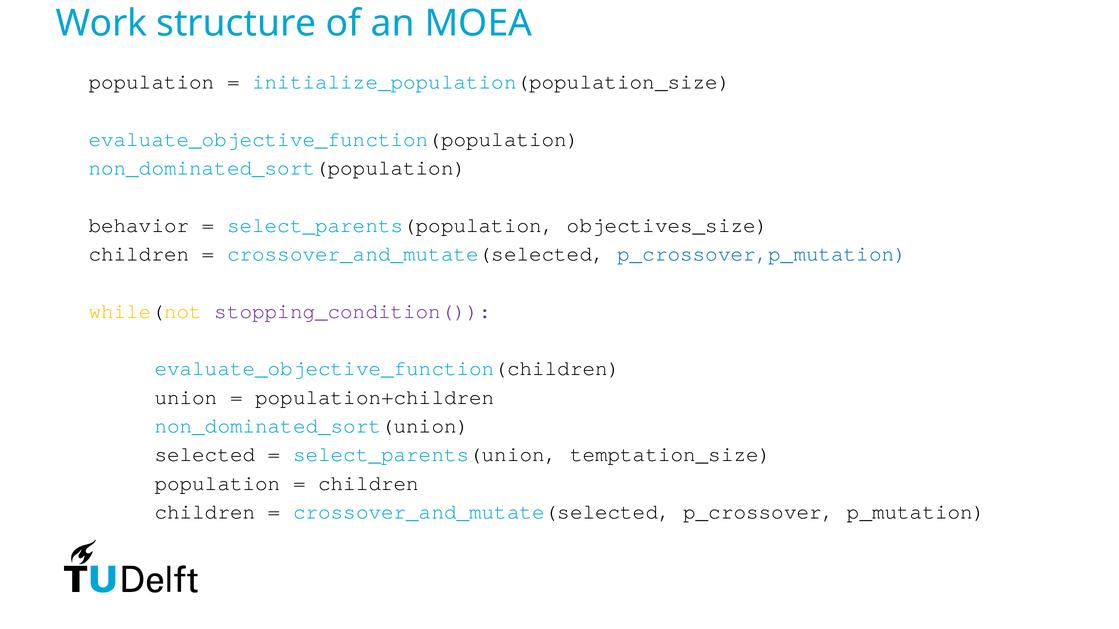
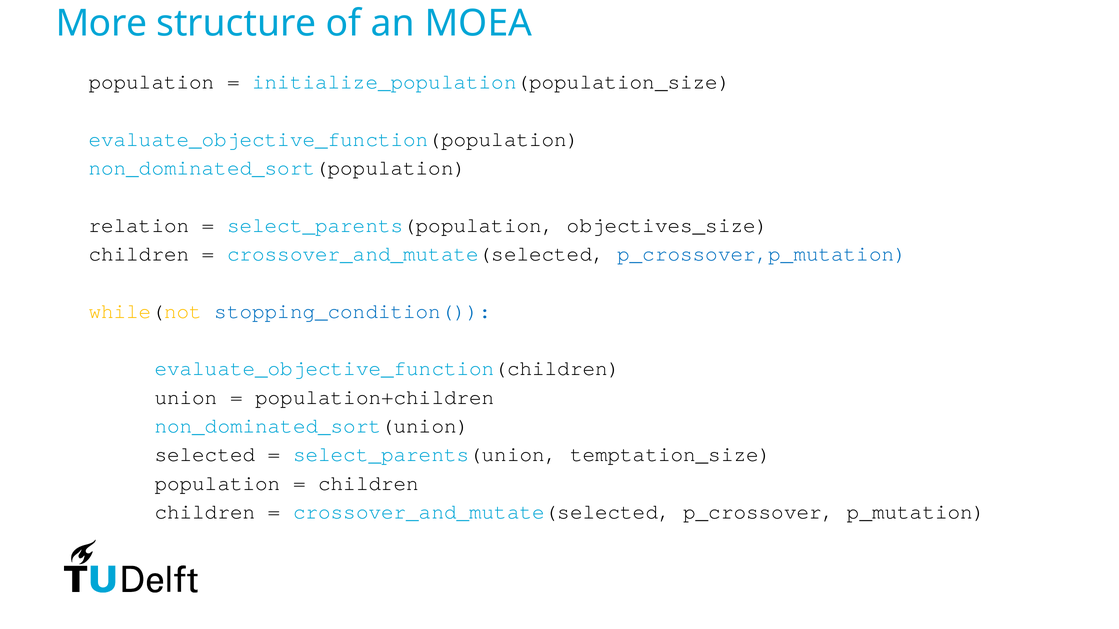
Work: Work -> More
behavior: behavior -> relation
stopping_condition( colour: purple -> blue
